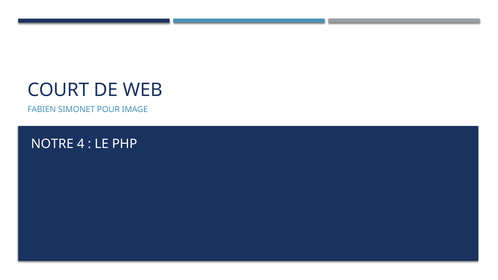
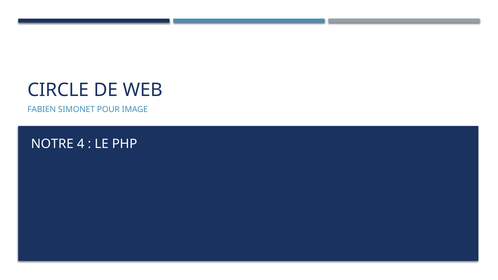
COURT: COURT -> CIRCLE
